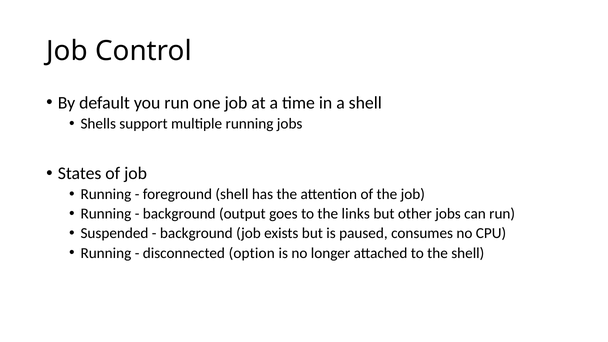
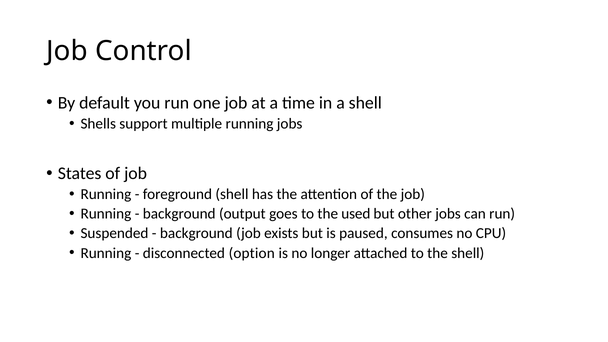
links: links -> used
